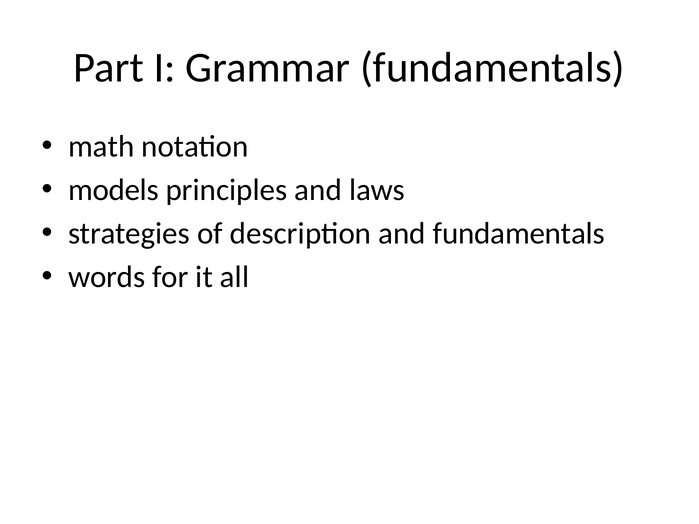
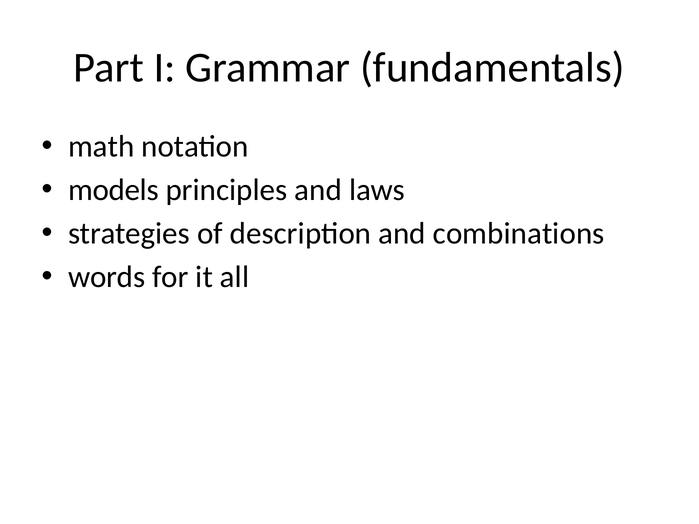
and fundamentals: fundamentals -> combinations
